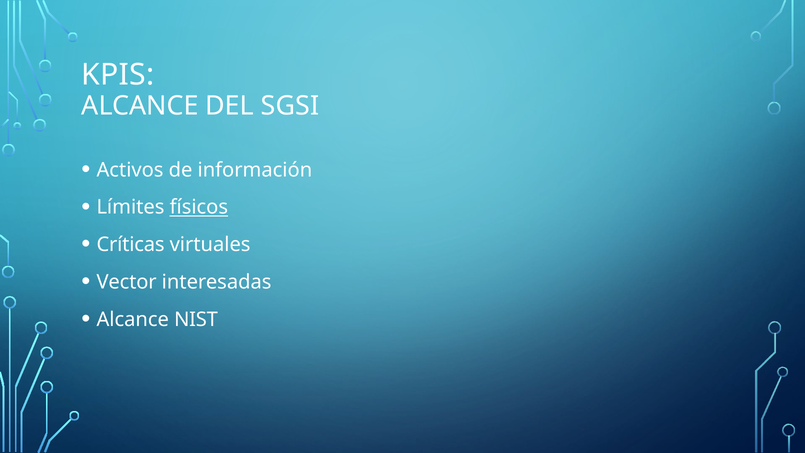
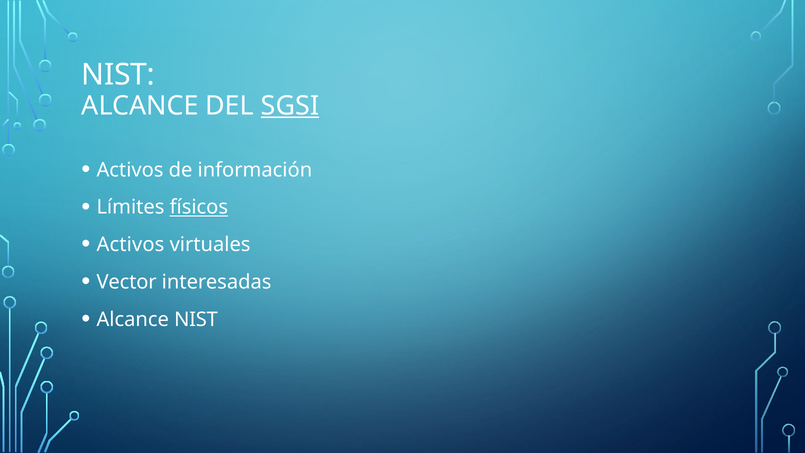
KPIS at (118, 75): KPIS -> NIST
SGSI underline: none -> present
Críticas at (131, 245): Críticas -> Activos
